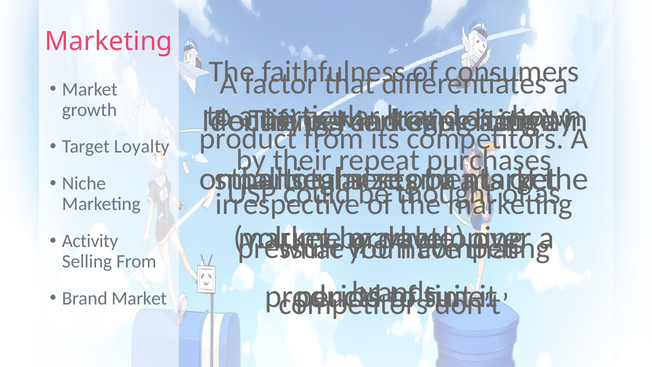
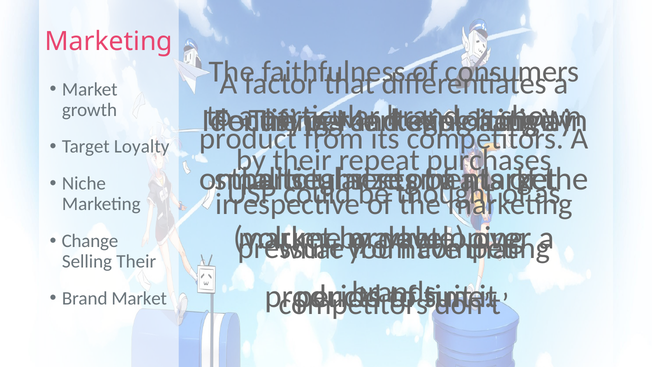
Activity at (90, 241): Activity -> Change
Selling From: From -> Their
